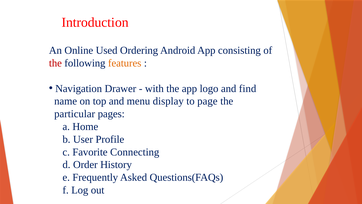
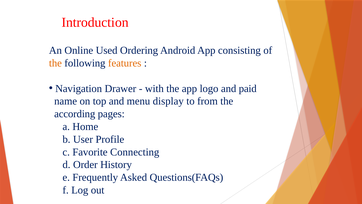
the at (55, 63) colour: red -> orange
find: find -> paid
page: page -> from
particular: particular -> according
